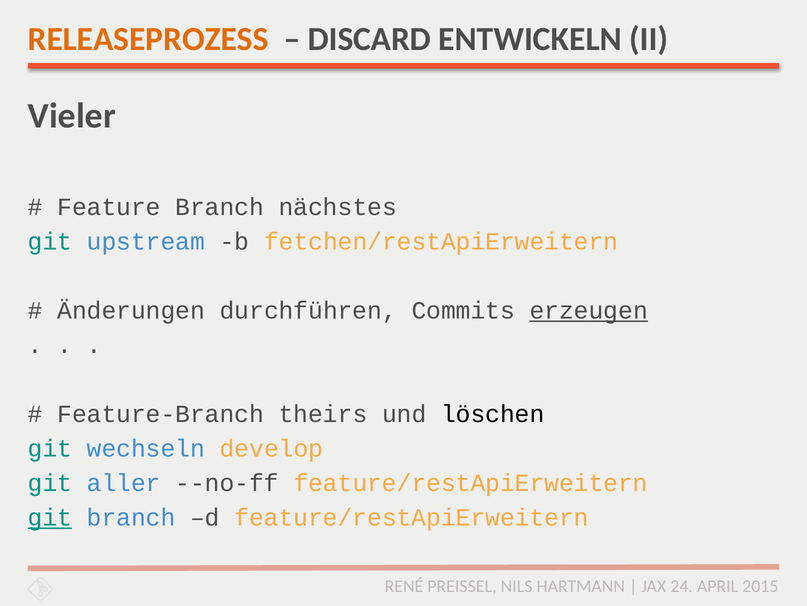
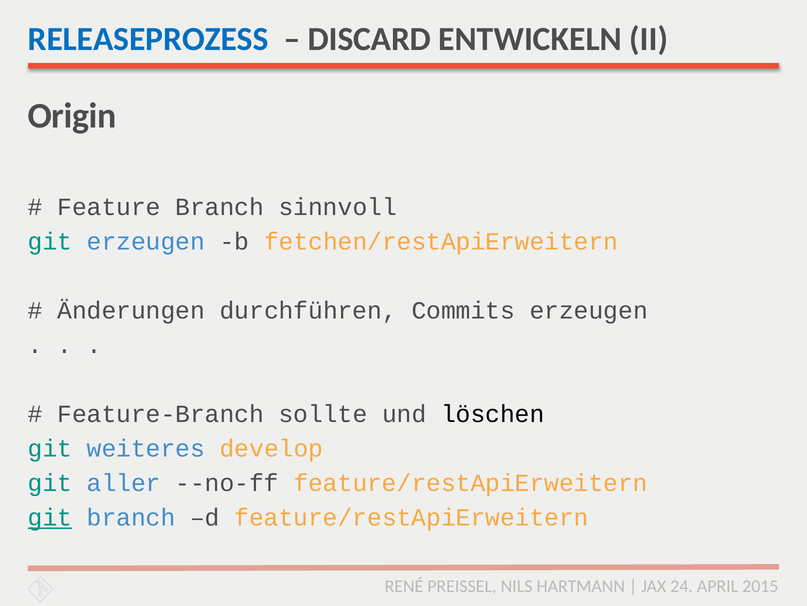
RELEASEPROZESS colour: orange -> blue
Vieler: Vieler -> Origin
nächstes: nächstes -> sinnvoll
git upstream: upstream -> erzeugen
erzeugen at (589, 310) underline: present -> none
theirs: theirs -> sollte
wechseln: wechseln -> weiteres
